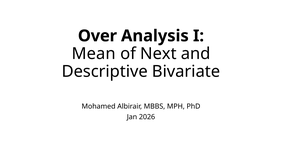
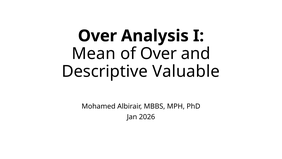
of Next: Next -> Over
Bivariate: Bivariate -> Valuable
